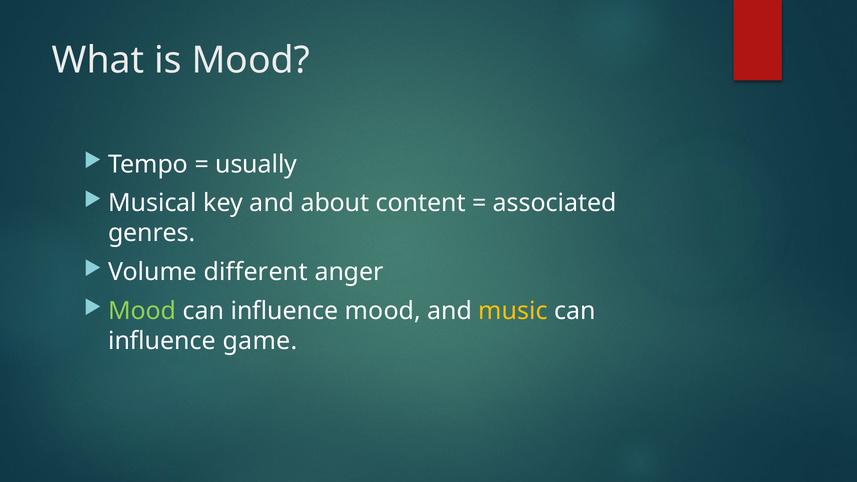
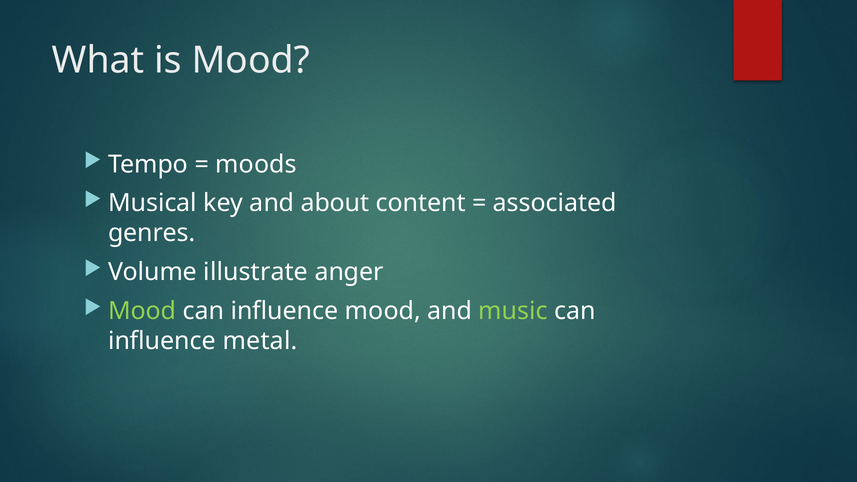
usually: usually -> moods
different: different -> illustrate
music colour: yellow -> light green
game: game -> metal
